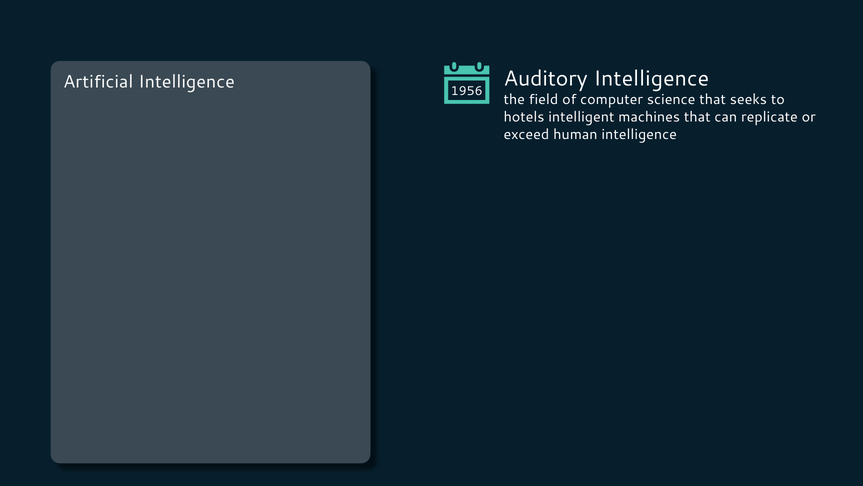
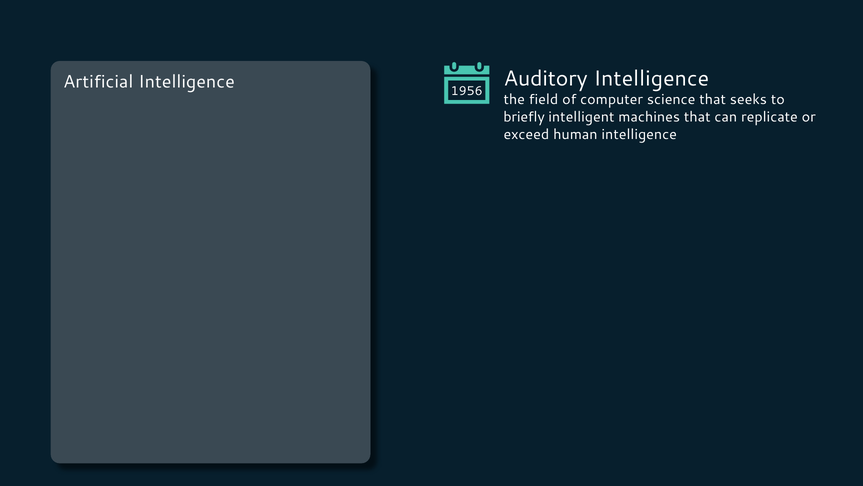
hotels: hotels -> briefly
